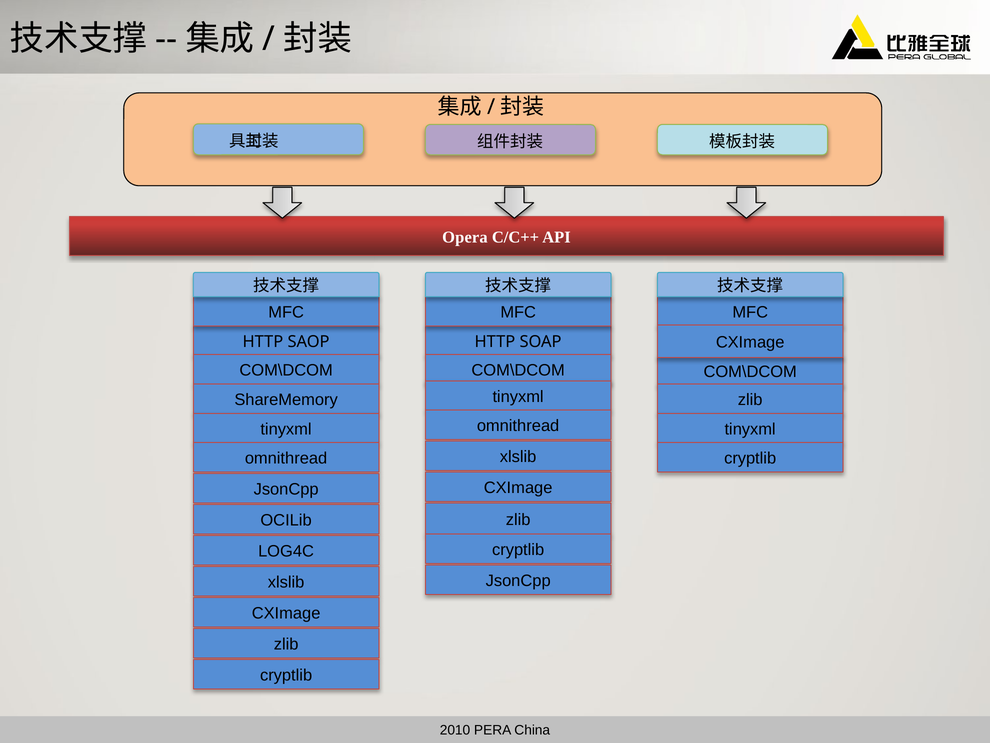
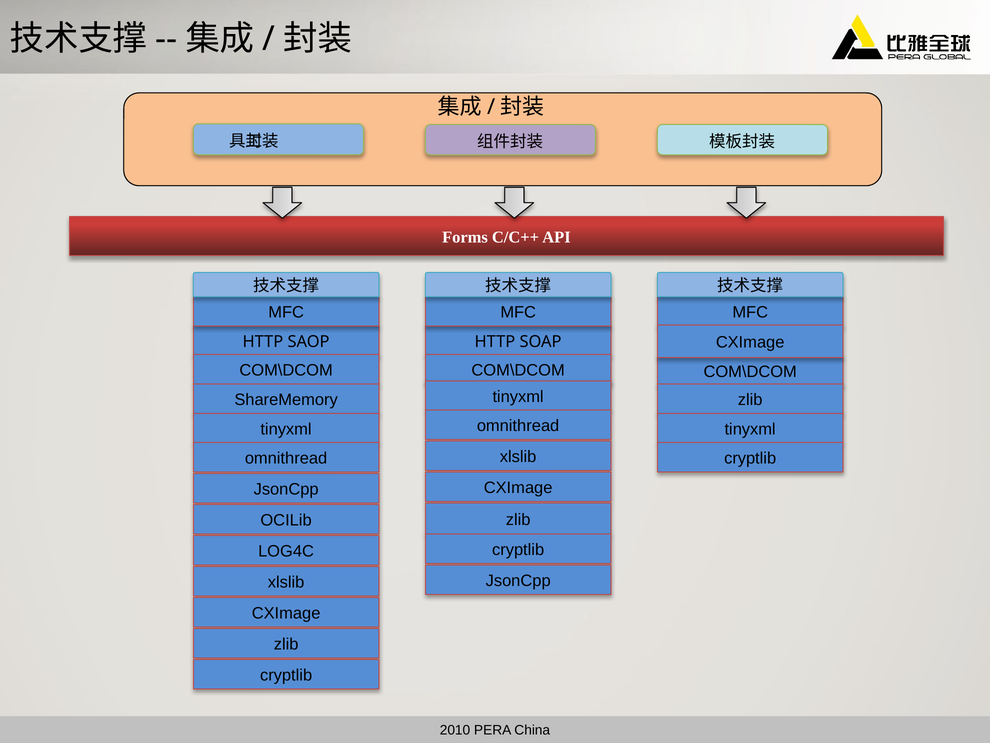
Opera: Opera -> Forms
